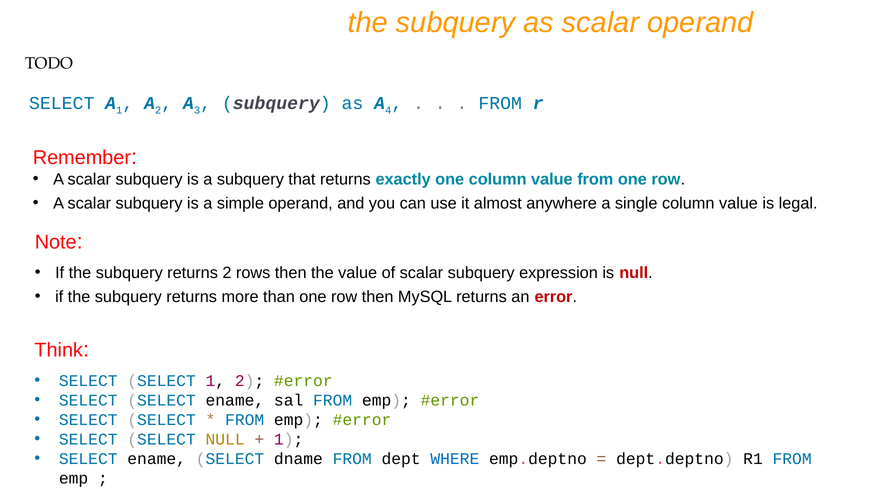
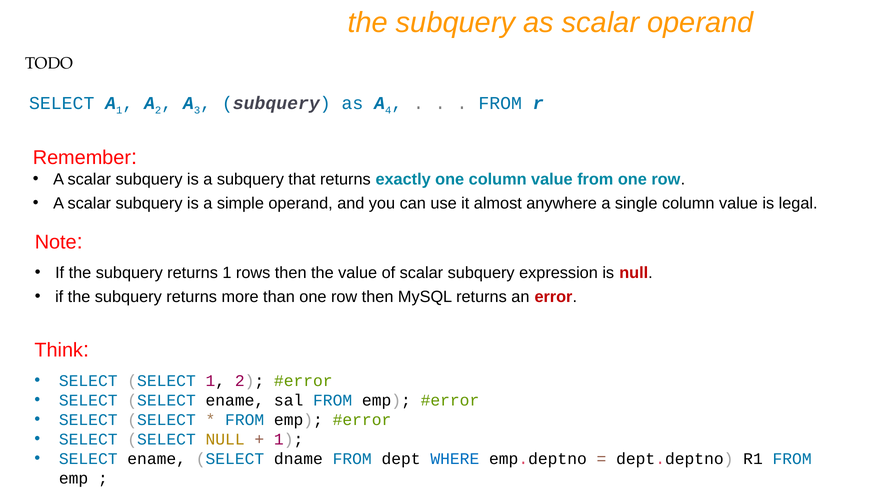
returns 2: 2 -> 1
